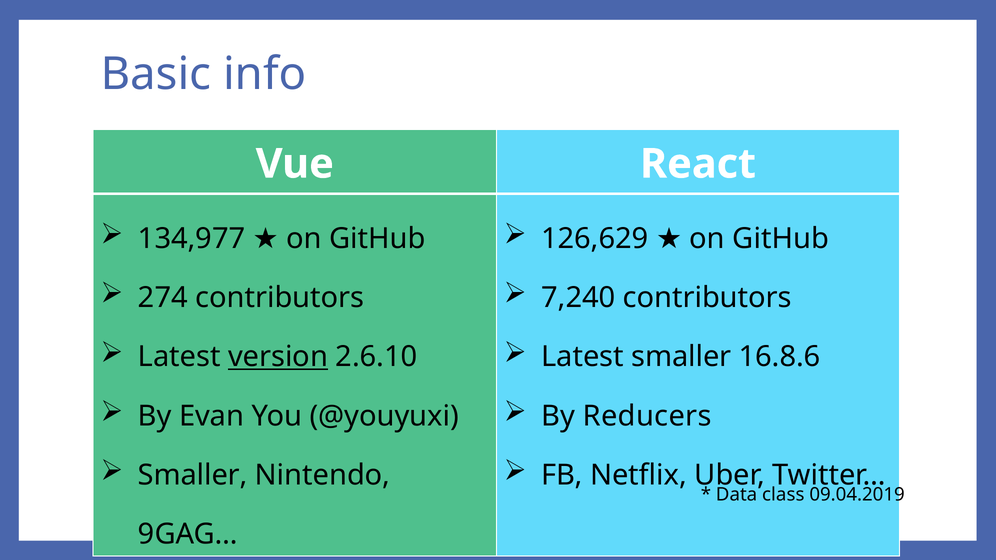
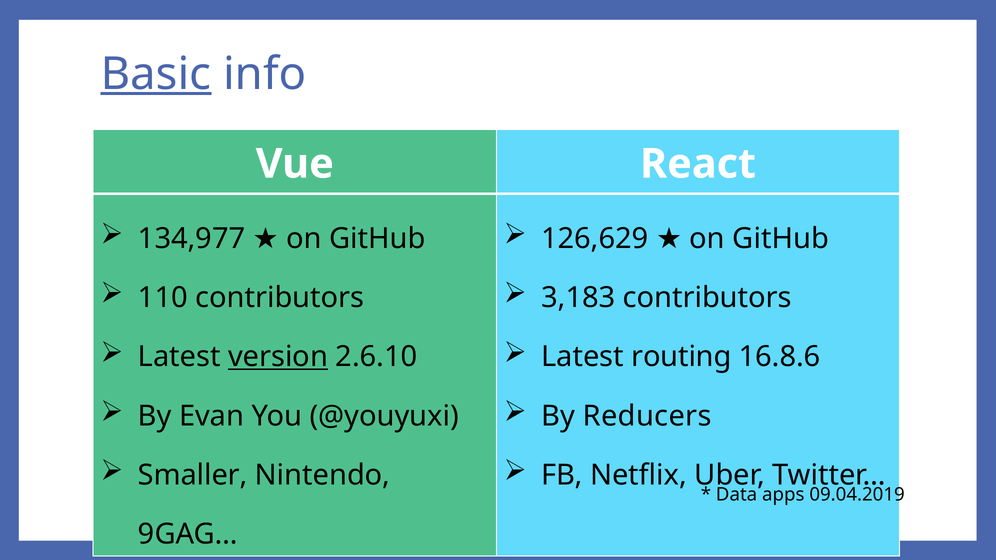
Basic underline: none -> present
274: 274 -> 110
7,240: 7,240 -> 3,183
Latest smaller: smaller -> routing
class: class -> apps
